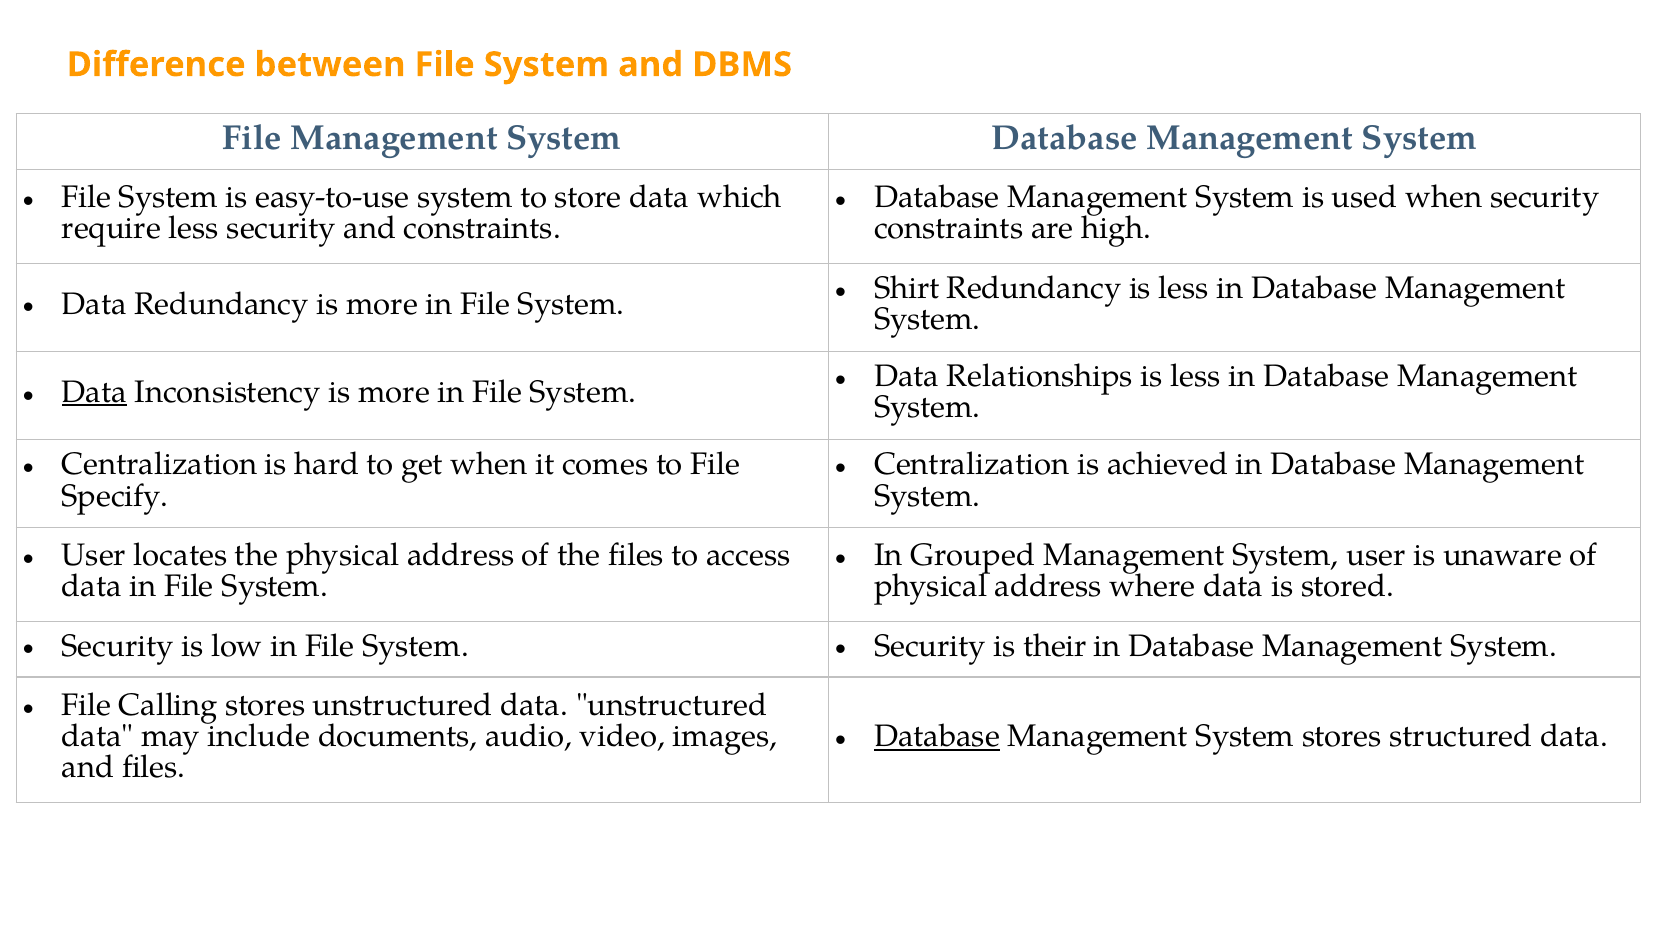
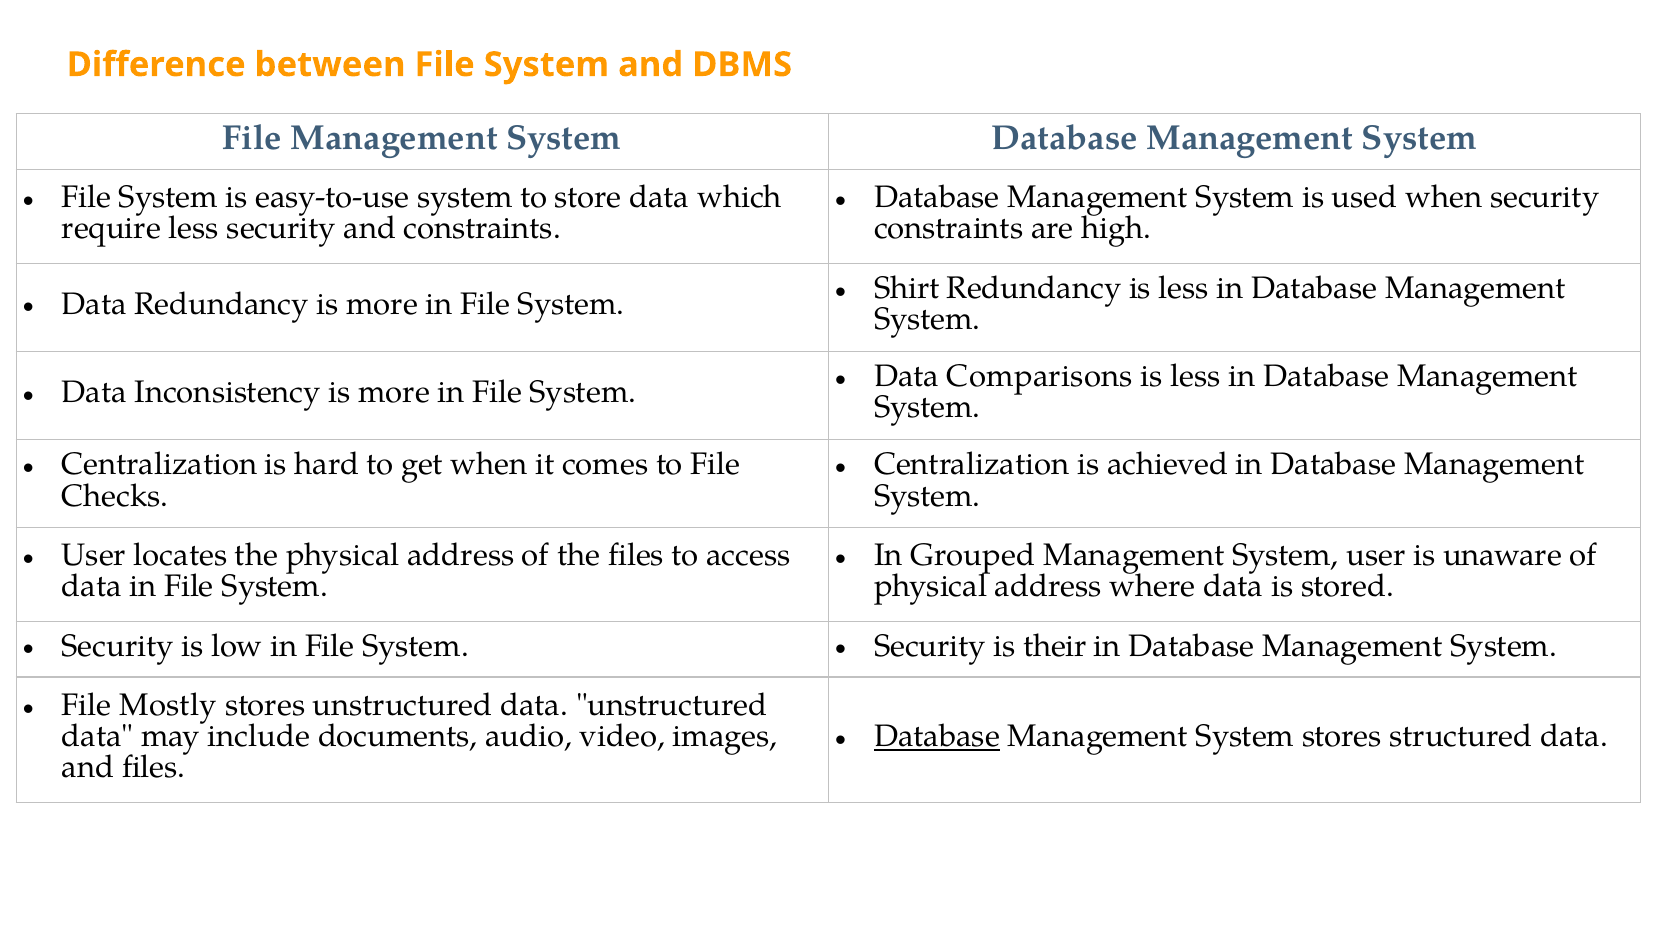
Relationships: Relationships -> Comparisons
Data at (94, 392) underline: present -> none
Specify: Specify -> Checks
Calling: Calling -> Mostly
